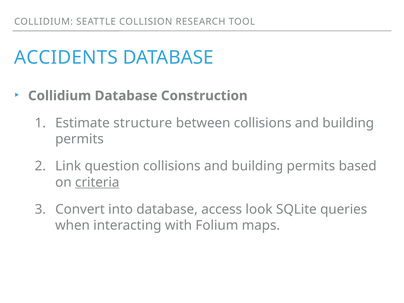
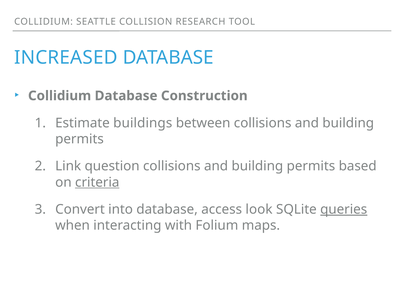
ACCIDENTS: ACCIDENTS -> INCREASED
structure: structure -> buildings
queries underline: none -> present
